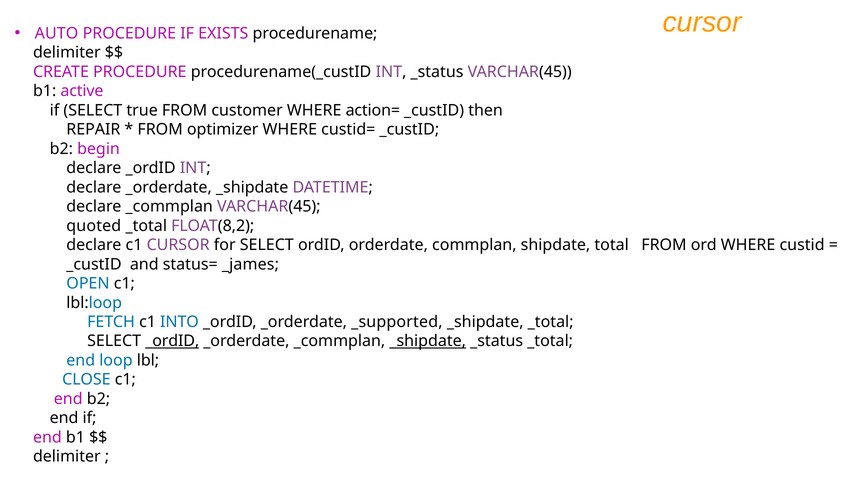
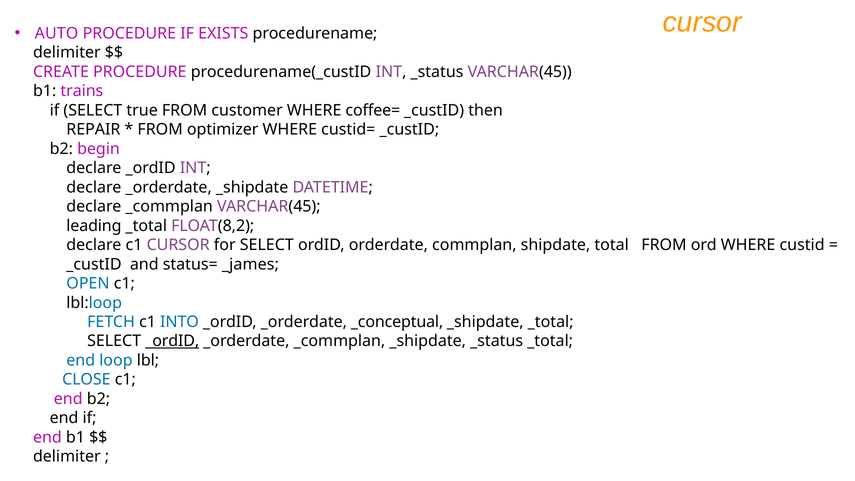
active: active -> trains
action=: action= -> coffee=
quoted: quoted -> leading
_supported: _supported -> _conceptual
_shipdate at (428, 341) underline: present -> none
